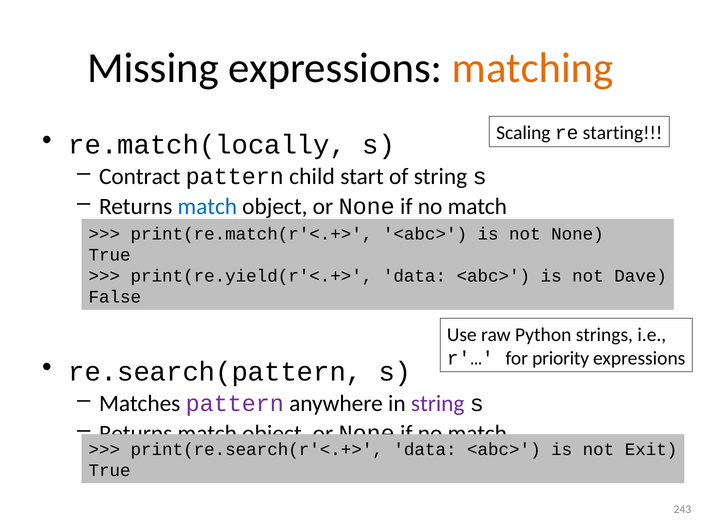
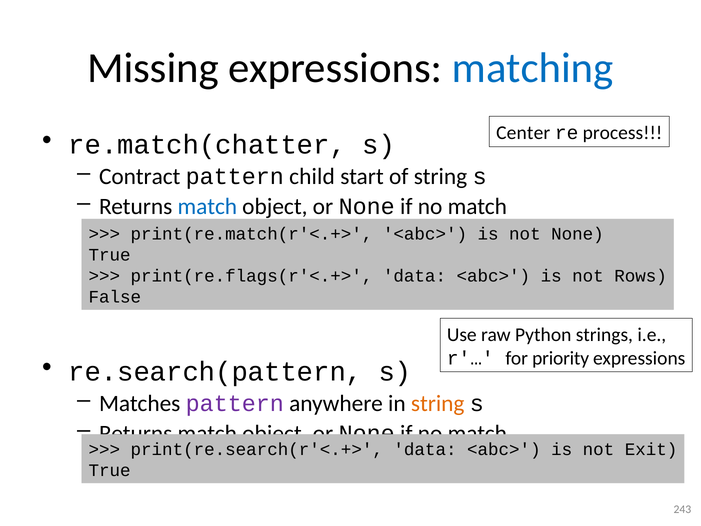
matching colour: orange -> blue
Scaling: Scaling -> Center
starting: starting -> process
re.match(locally: re.match(locally -> re.match(chatter
print(re.yield(r'<.+>: print(re.yield(r'<.+> -> print(re.flags(r'<.+>
Dave: Dave -> Rows
string at (438, 403) colour: purple -> orange
